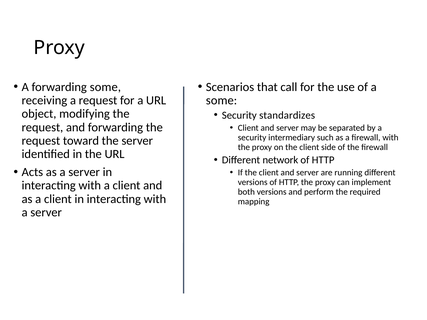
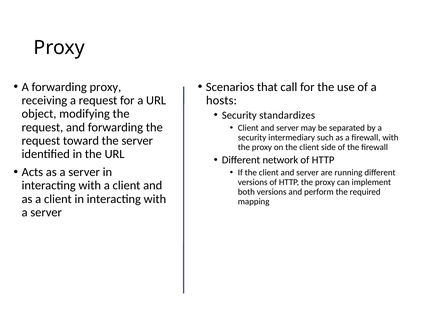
forwarding some: some -> proxy
some at (222, 101): some -> hosts
